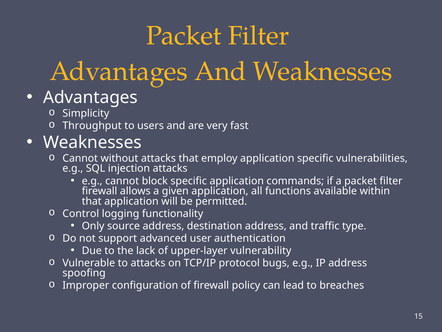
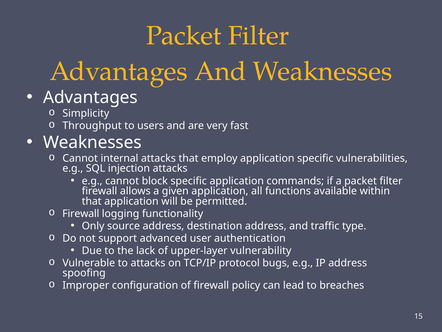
without: without -> internal
Control at (81, 213): Control -> Firewall
